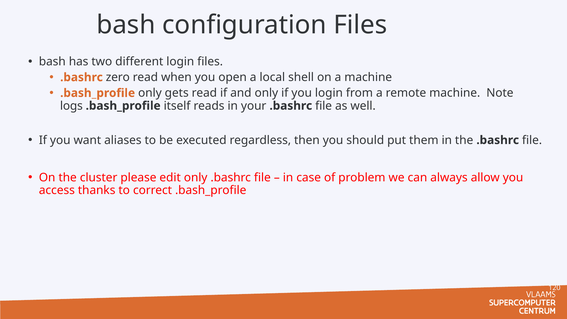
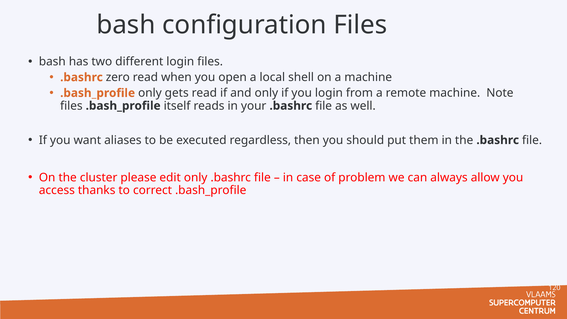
logs at (71, 106): logs -> files
